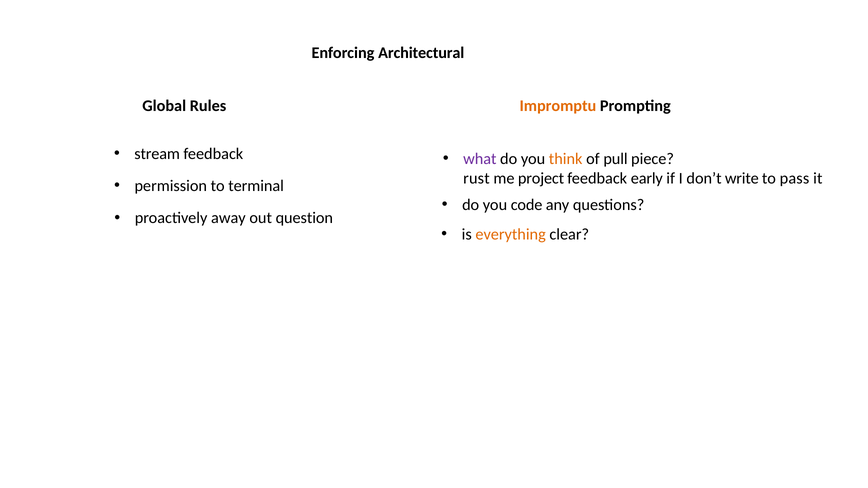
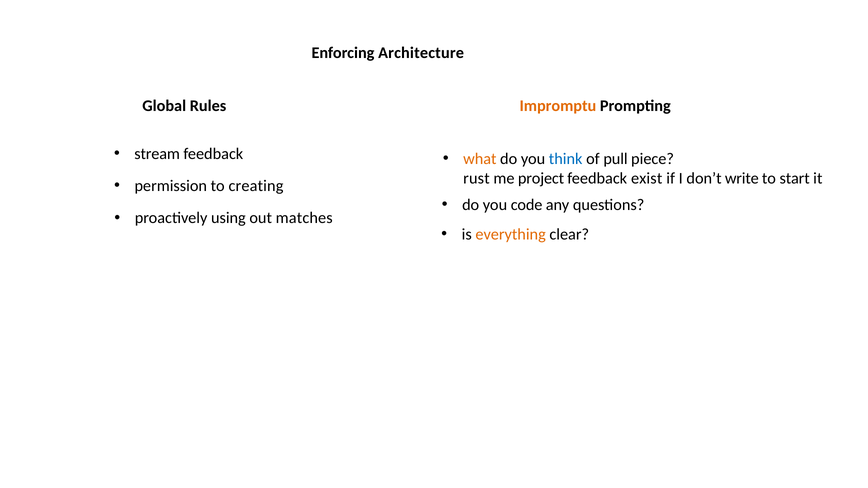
Architectural: Architectural -> Architecture
what colour: purple -> orange
think colour: orange -> blue
early: early -> exist
pass: pass -> start
terminal: terminal -> creating
away: away -> using
question: question -> matches
